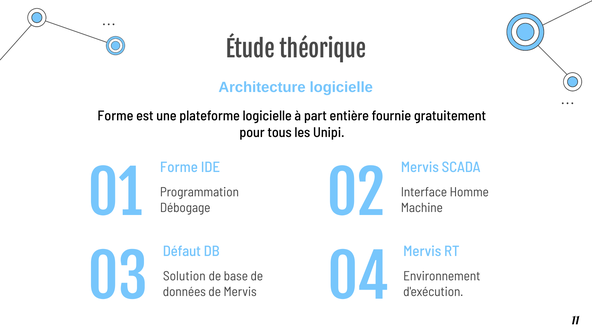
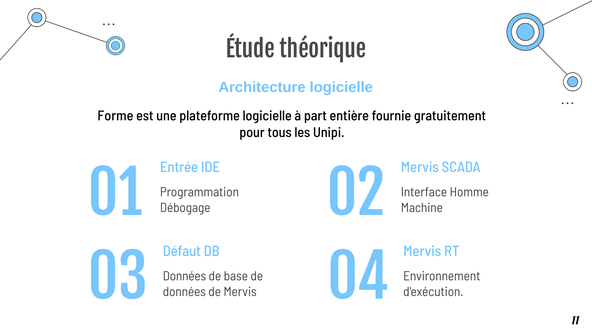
Forme at (179, 167): Forme -> Entrée
Solution at (184, 276): Solution -> Données
